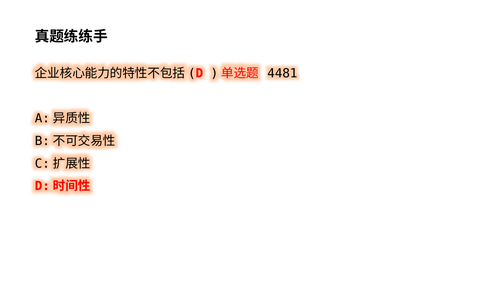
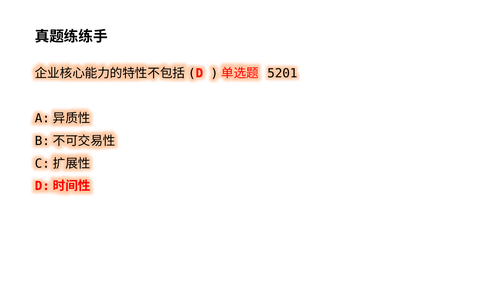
4481: 4481 -> 5201
